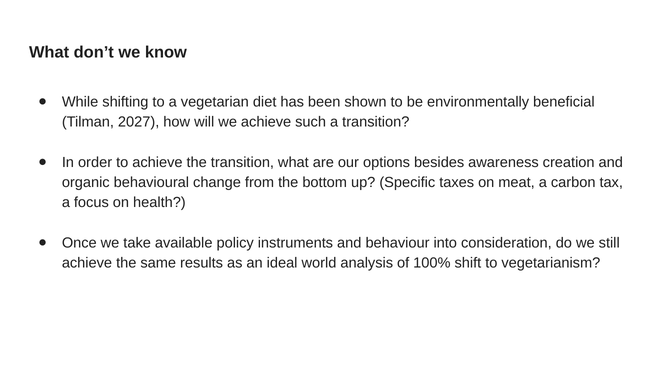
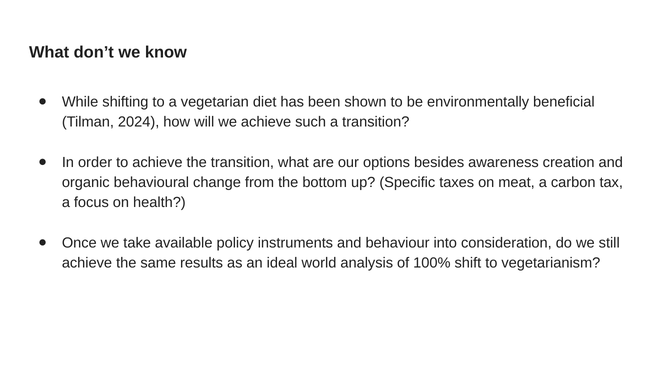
2027: 2027 -> 2024
